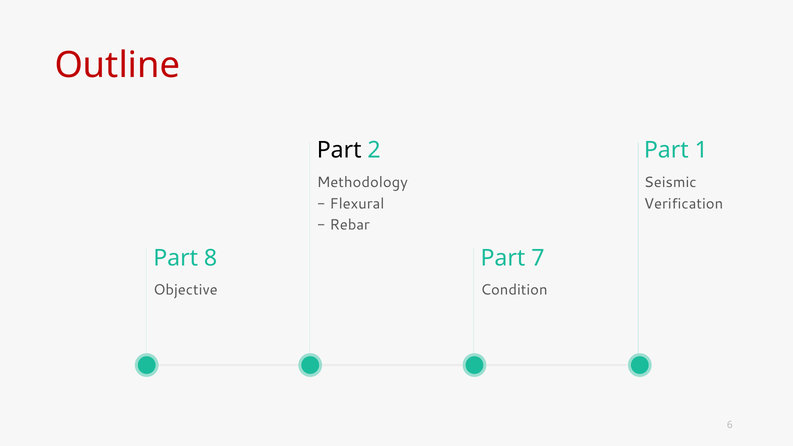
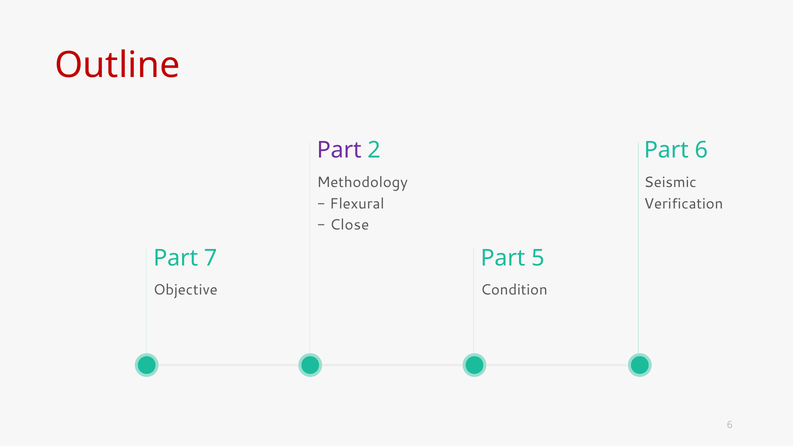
Part at (339, 150) colour: black -> purple
Part 1: 1 -> 6
Rebar: Rebar -> Close
8: 8 -> 7
7: 7 -> 5
